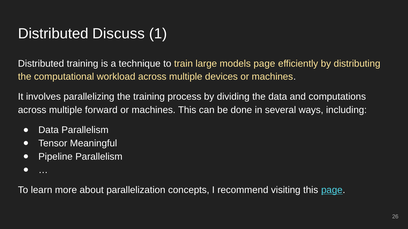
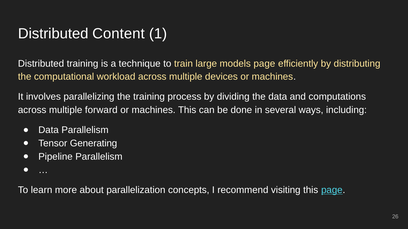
Discuss: Discuss -> Content
Meaningful: Meaningful -> Generating
